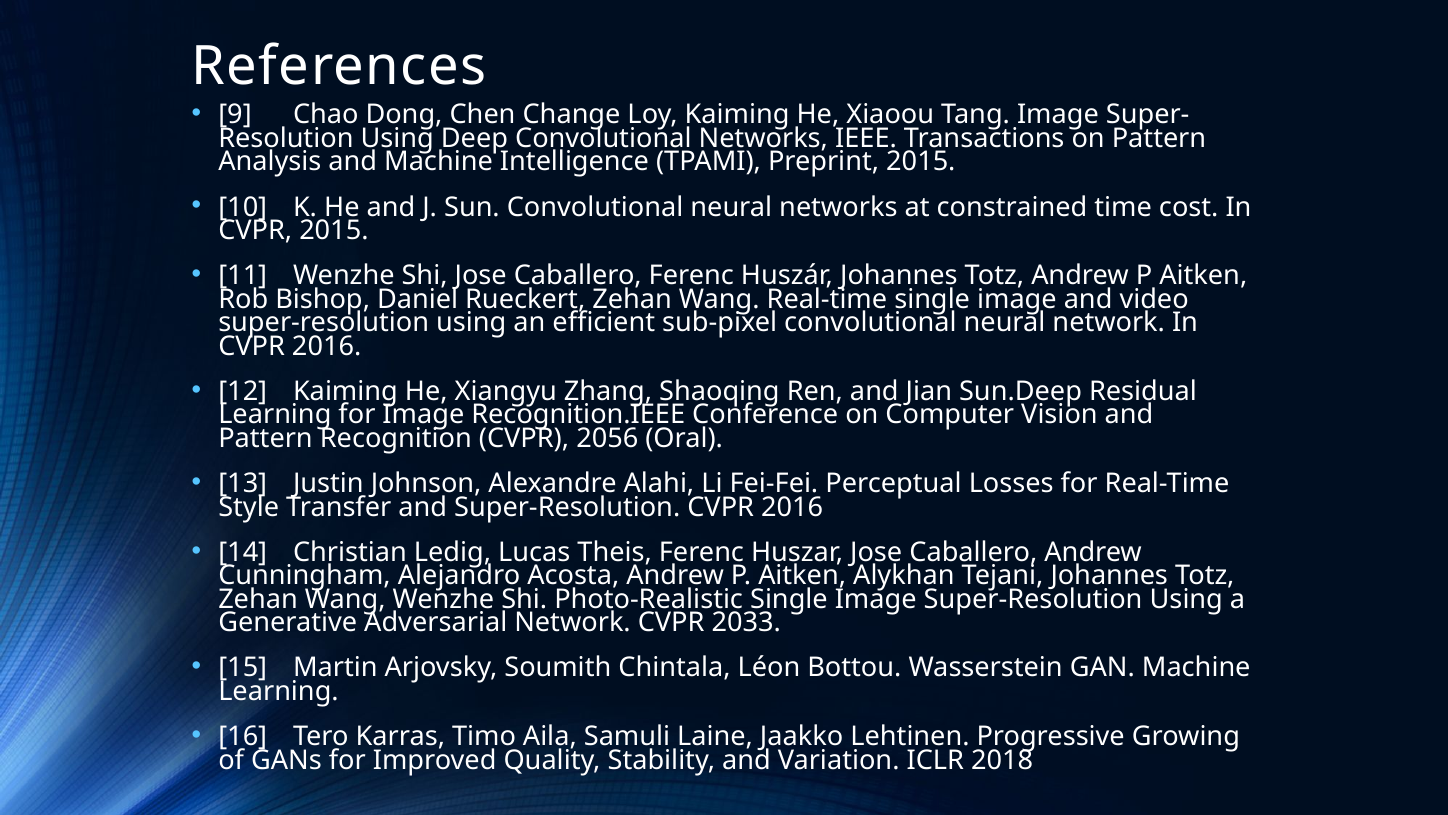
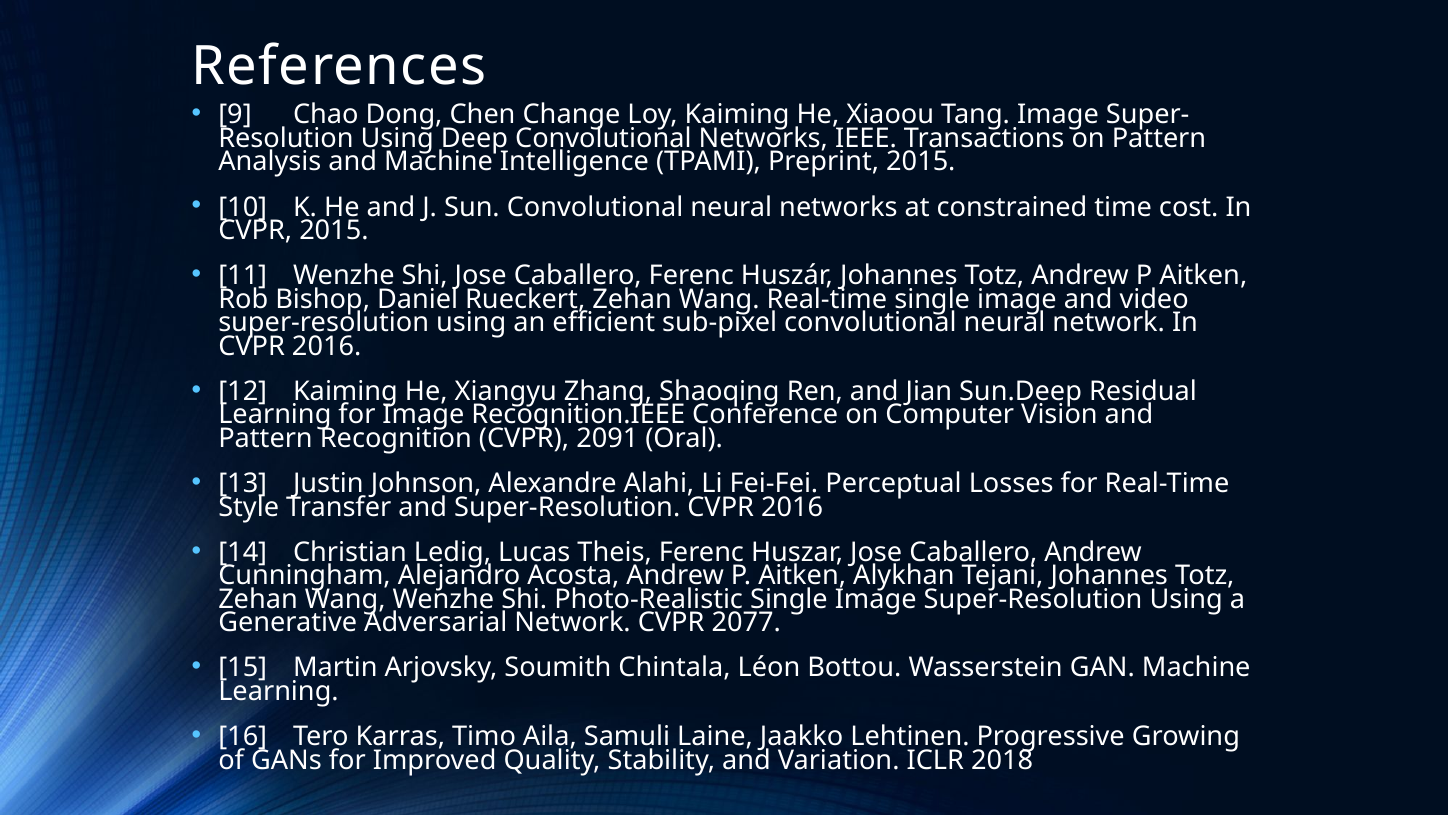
2056: 2056 -> 2091
2033: 2033 -> 2077
